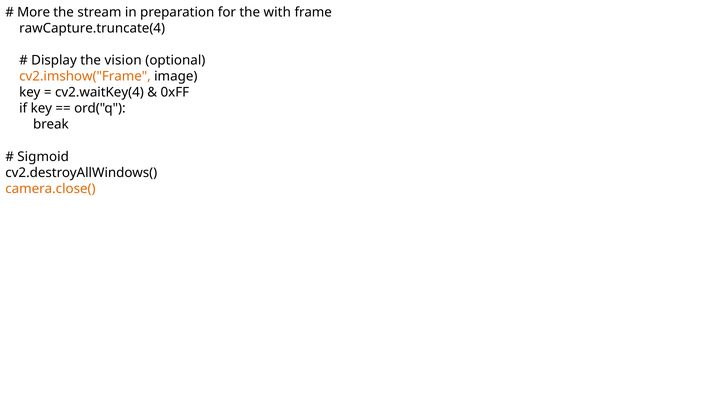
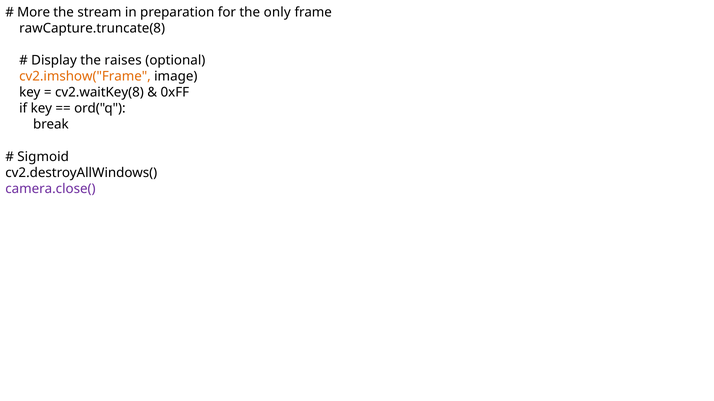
with: with -> only
rawCapture.truncate(4: rawCapture.truncate(4 -> rawCapture.truncate(8
vision: vision -> raises
cv2.waitKey(4: cv2.waitKey(4 -> cv2.waitKey(8
camera.close( colour: orange -> purple
